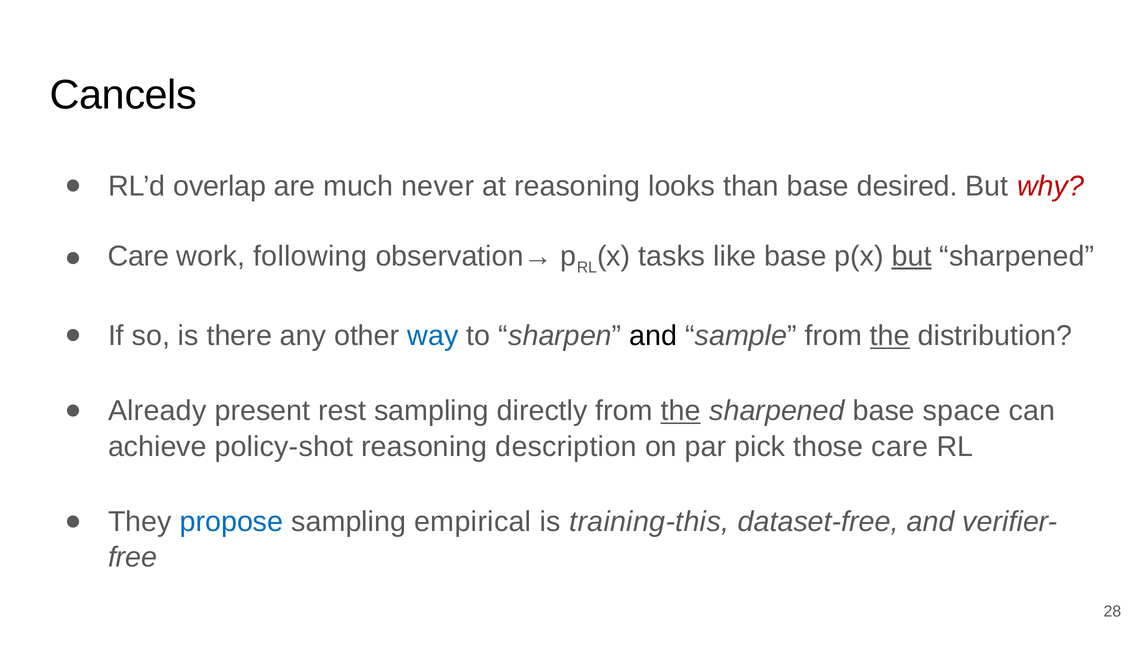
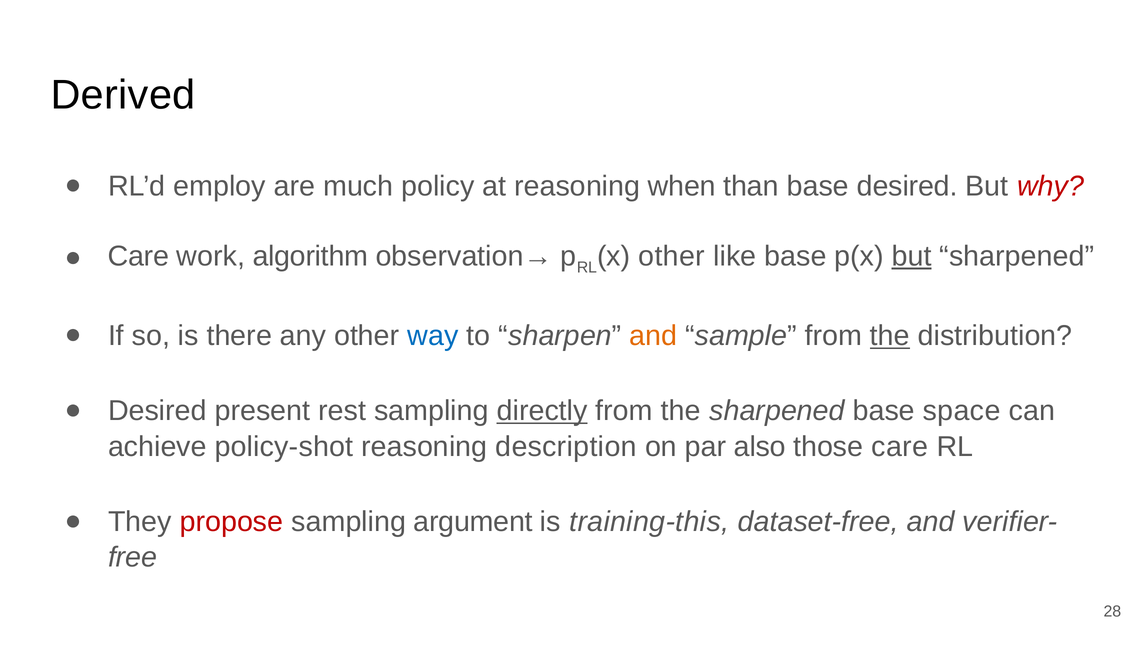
Cancels: Cancels -> Derived
overlap: overlap -> employ
never: never -> policy
looks: looks -> when
following: following -> algorithm
tasks at (672, 256): tasks -> other
and at (653, 336) colour: black -> orange
Already at (157, 411): Already -> Desired
directly underline: none -> present
the at (681, 411) underline: present -> none
pick: pick -> also
propose colour: blue -> red
empirical: empirical -> argument
